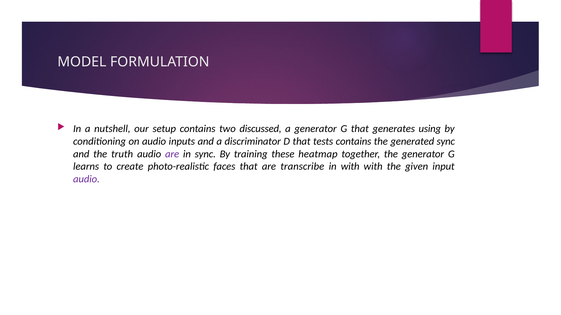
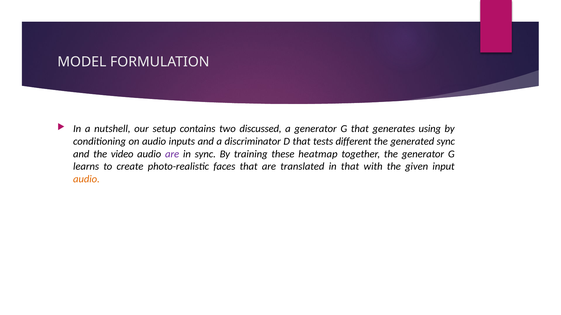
tests contains: contains -> different
truth: truth -> video
transcribe: transcribe -> translated
in with: with -> that
audio at (86, 179) colour: purple -> orange
